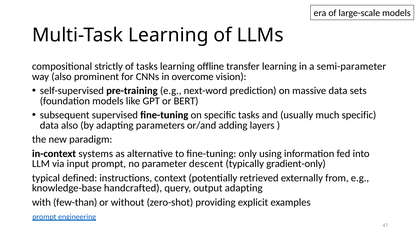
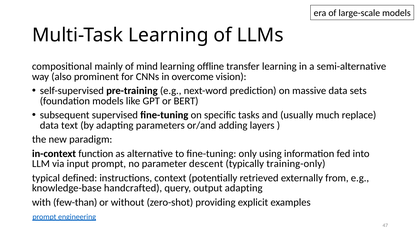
strictly: strictly -> mainly
of tasks: tasks -> mind
semi-parameter: semi-parameter -> semi-alternative
much specific: specific -> replace
data also: also -> text
systems: systems -> function
gradient-only: gradient-only -> training-only
